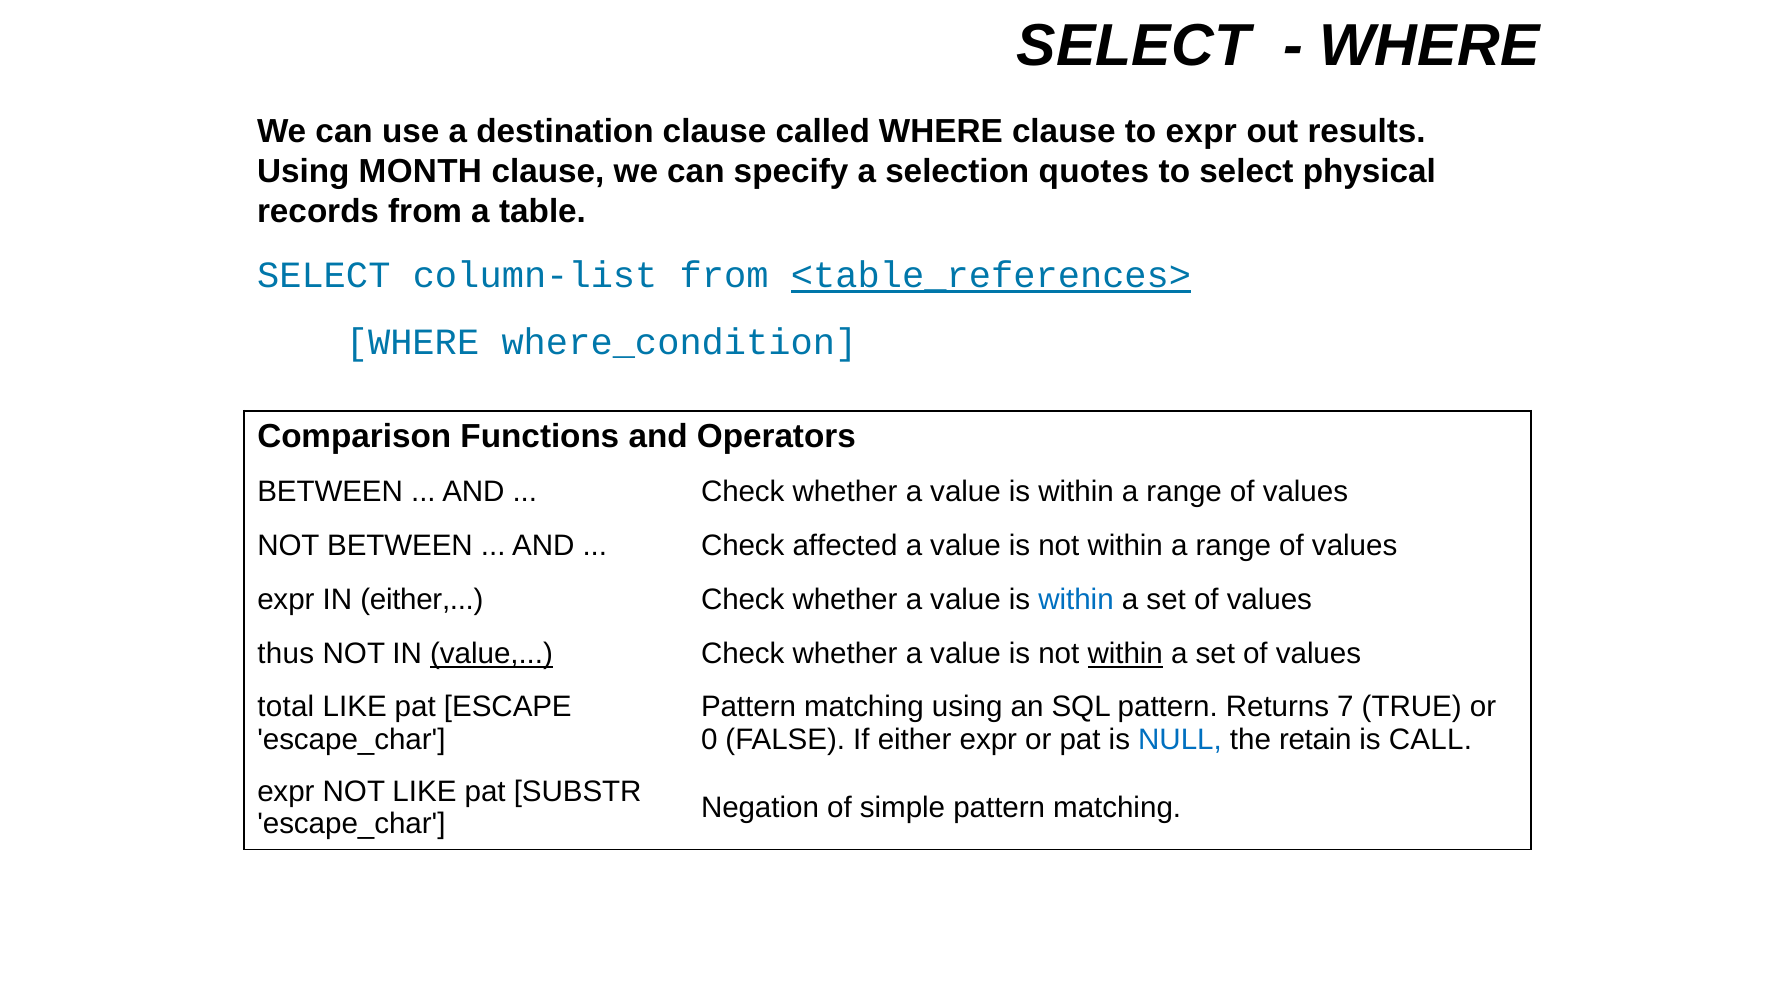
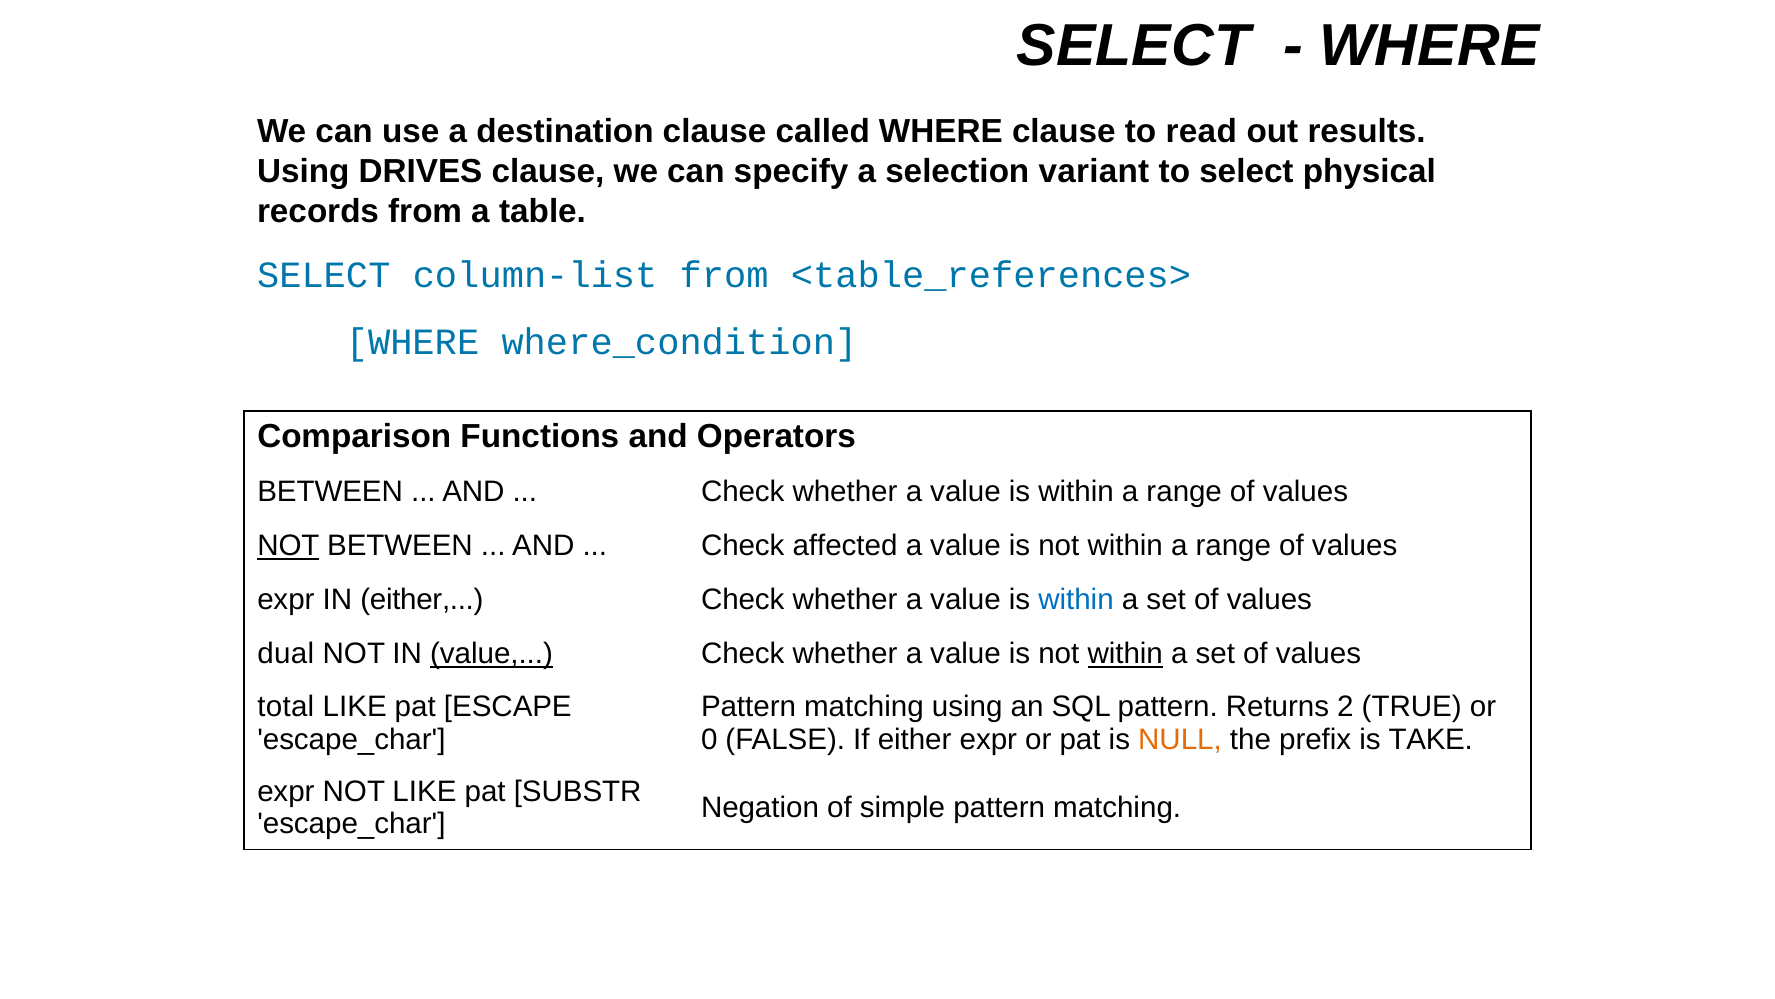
to expr: expr -> read
MONTH: MONTH -> DRIVES
quotes: quotes -> variant
<table_references> underline: present -> none
NOT at (288, 546) underline: none -> present
thus: thus -> dual
7: 7 -> 2
NULL colour: blue -> orange
retain: retain -> prefix
CALL: CALL -> TAKE
